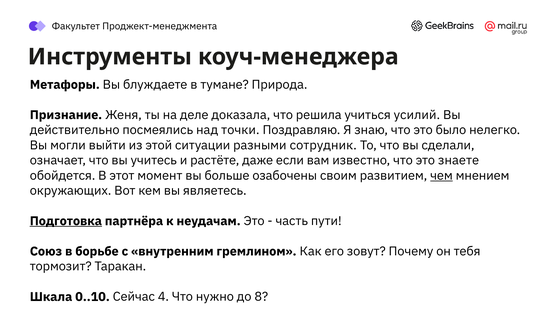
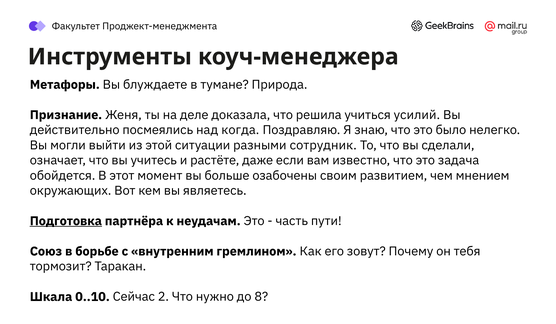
точки: точки -> когда
знаете: знаете -> задача
чем underline: present -> none
4: 4 -> 2
